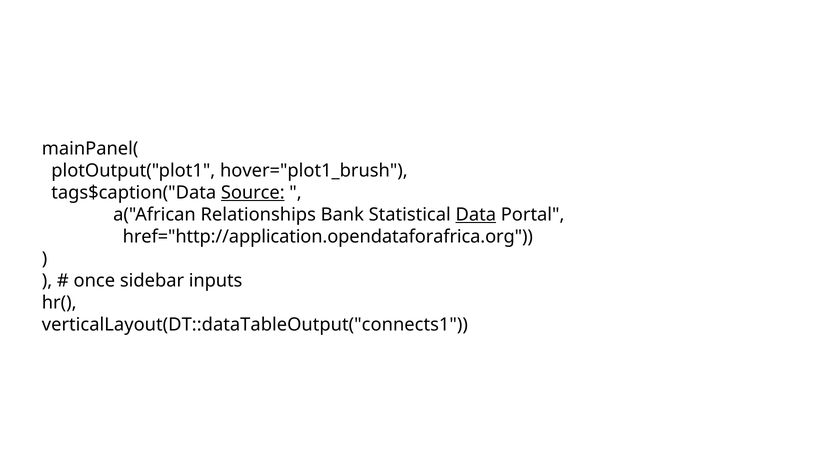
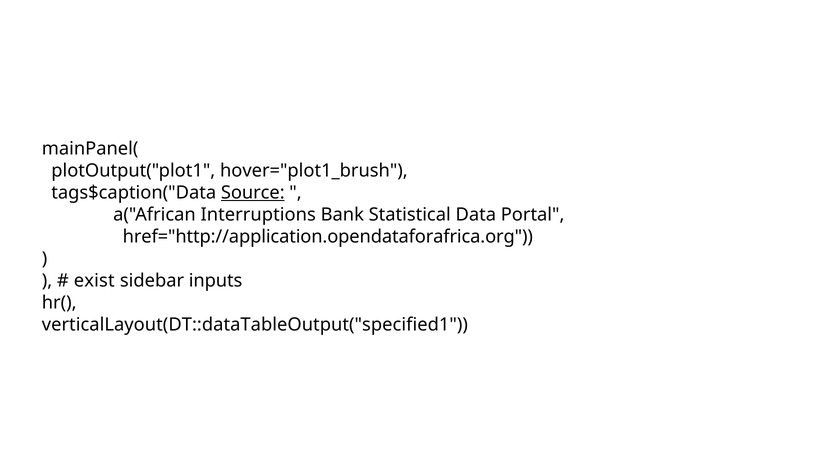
Relationships: Relationships -> Interruptions
Data underline: present -> none
once: once -> exist
verticalLayout(DT::dataTableOutput("connects1: verticalLayout(DT::dataTableOutput("connects1 -> verticalLayout(DT::dataTableOutput("specified1
